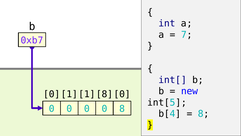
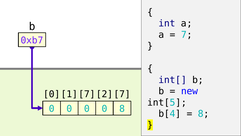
1 at (87, 94): 1 -> 7
8 at (105, 94): 8 -> 2
0 at (122, 94): 0 -> 7
